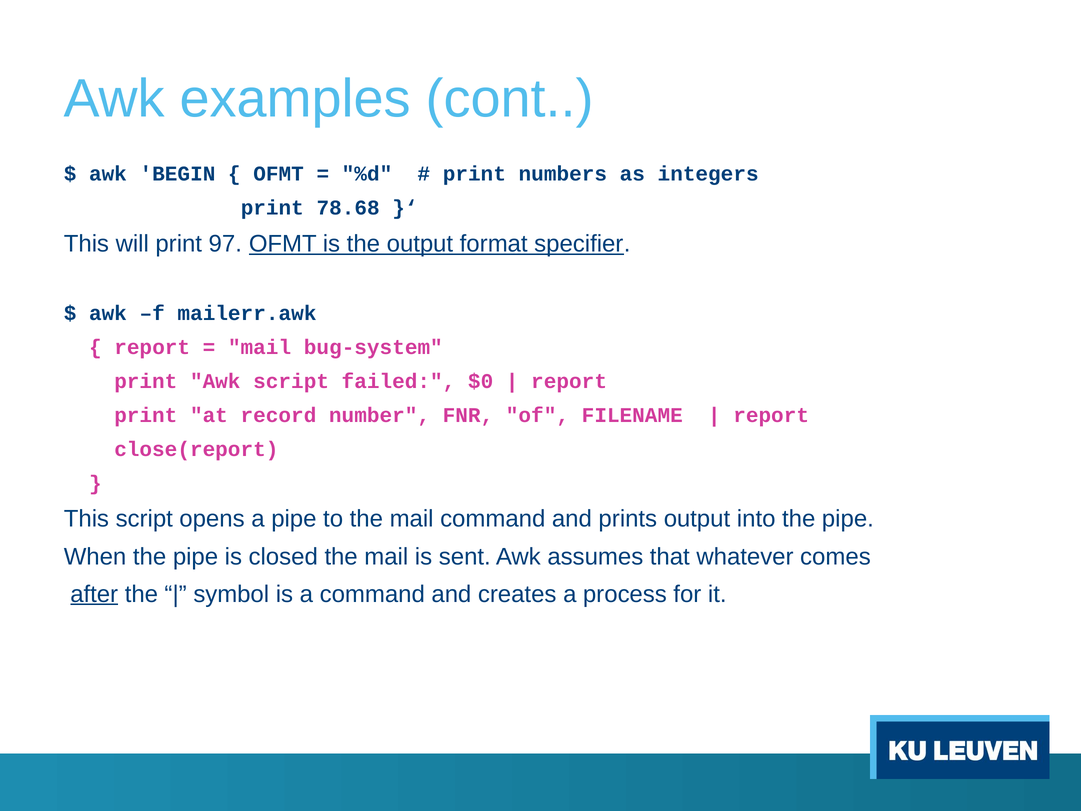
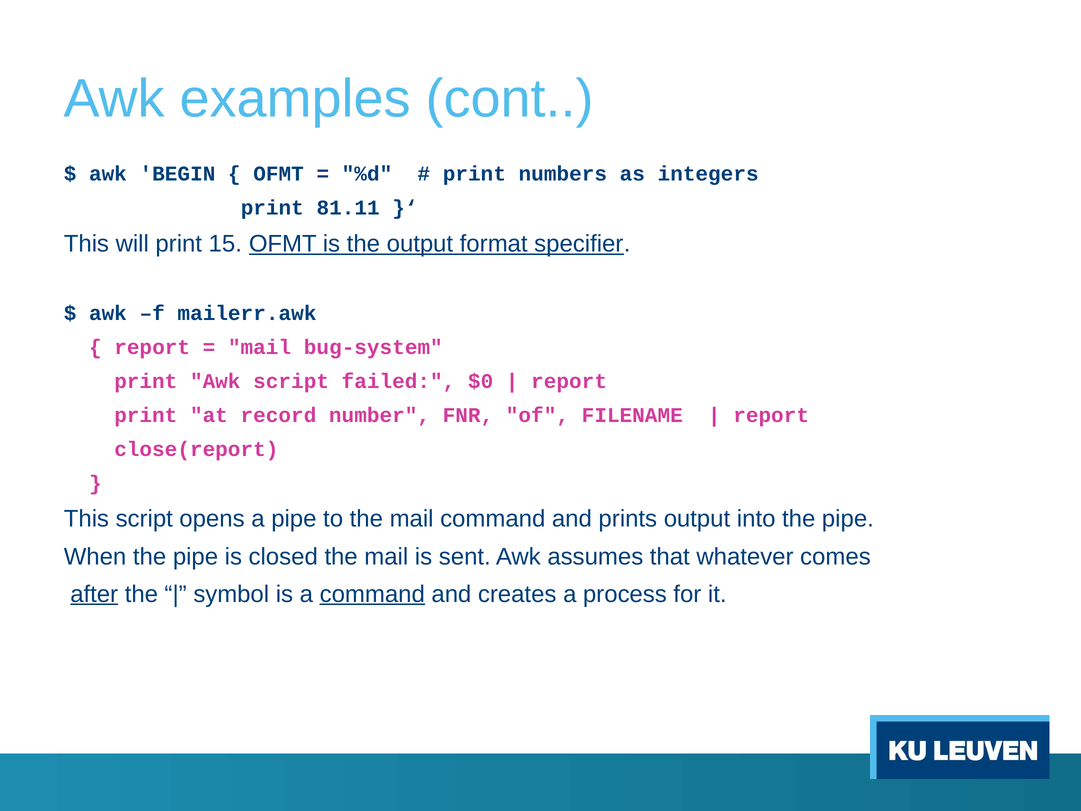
78.68: 78.68 -> 81.11
97: 97 -> 15
command at (372, 594) underline: none -> present
